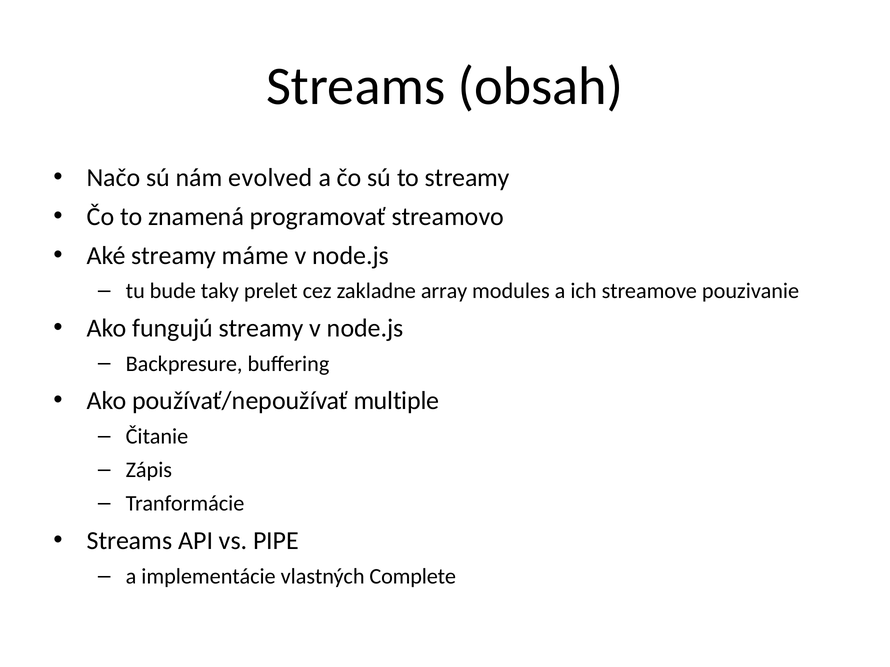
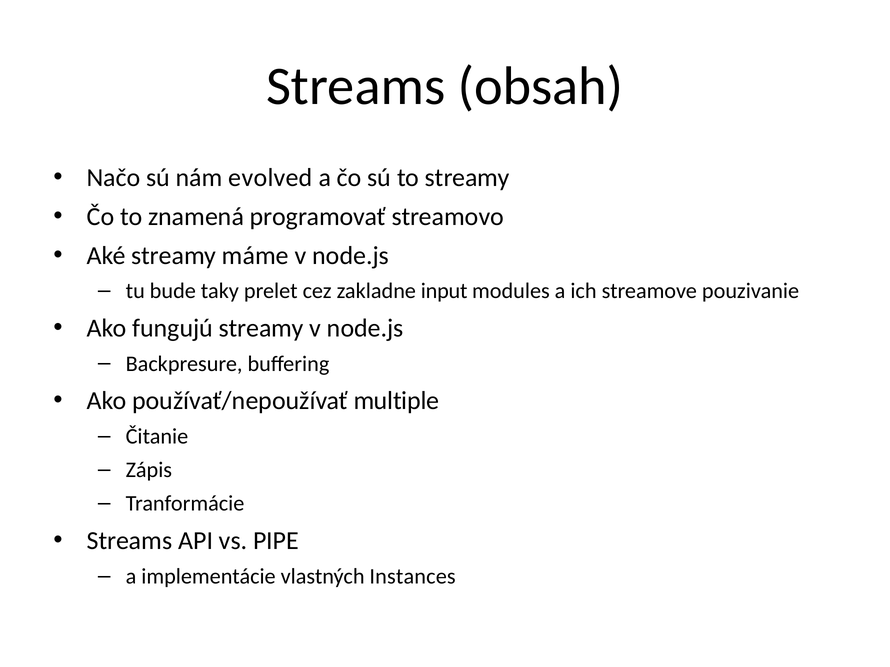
array: array -> input
Complete: Complete -> Instances
